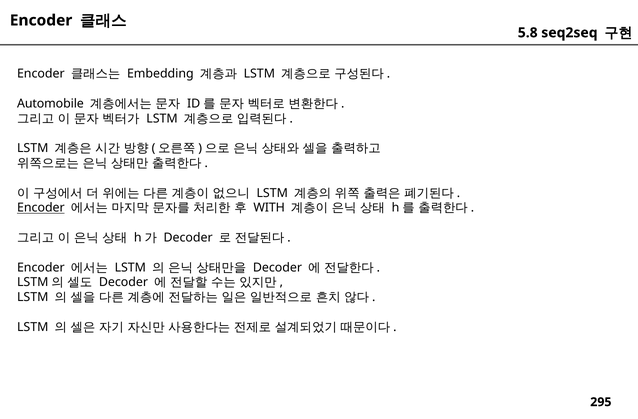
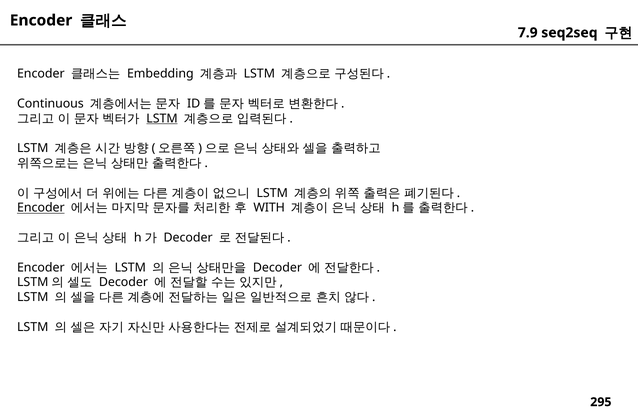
5.8: 5.8 -> 7.9
Automobile: Automobile -> Continuous
LSTM at (162, 119) underline: none -> present
